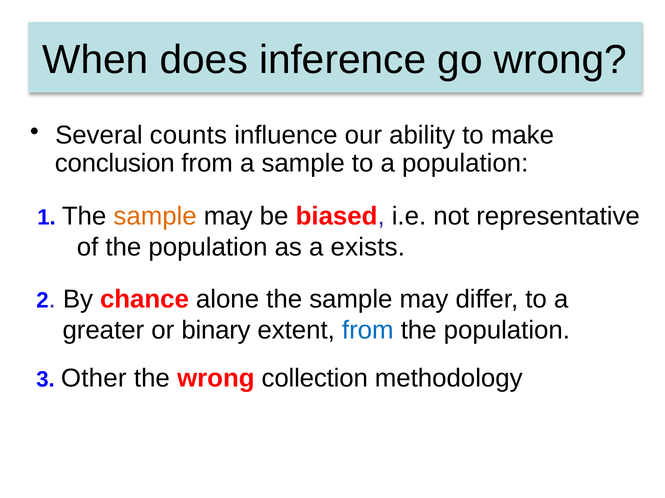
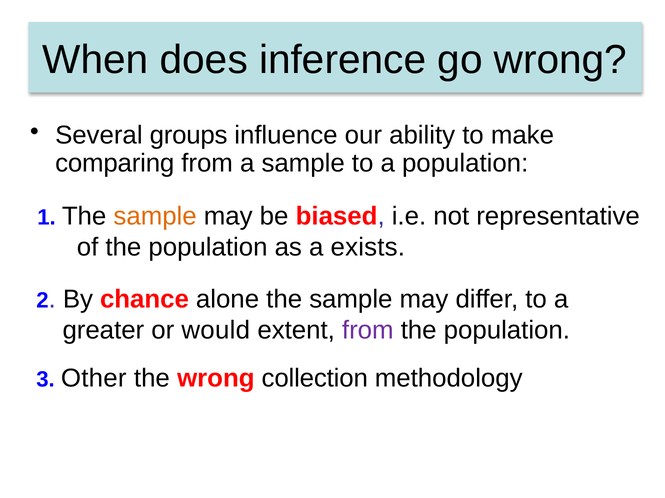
counts: counts -> groups
conclusion: conclusion -> comparing
binary: binary -> would
from at (368, 331) colour: blue -> purple
